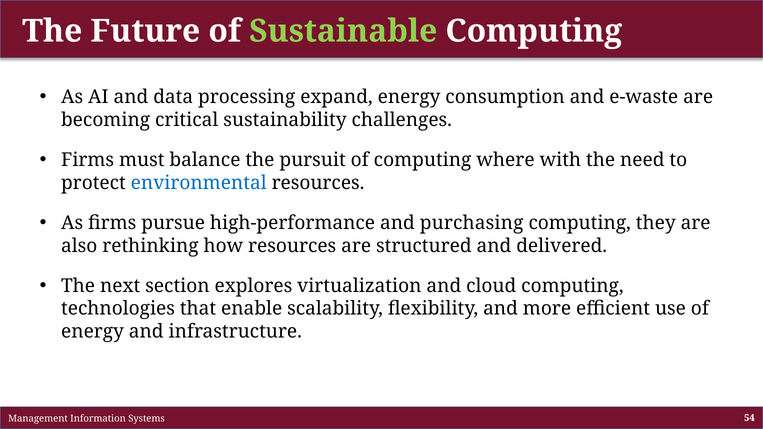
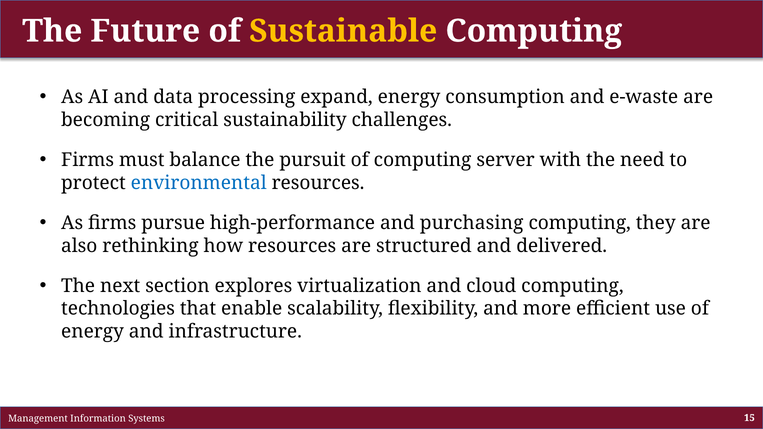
Sustainable colour: light green -> yellow
where: where -> server
54: 54 -> 15
